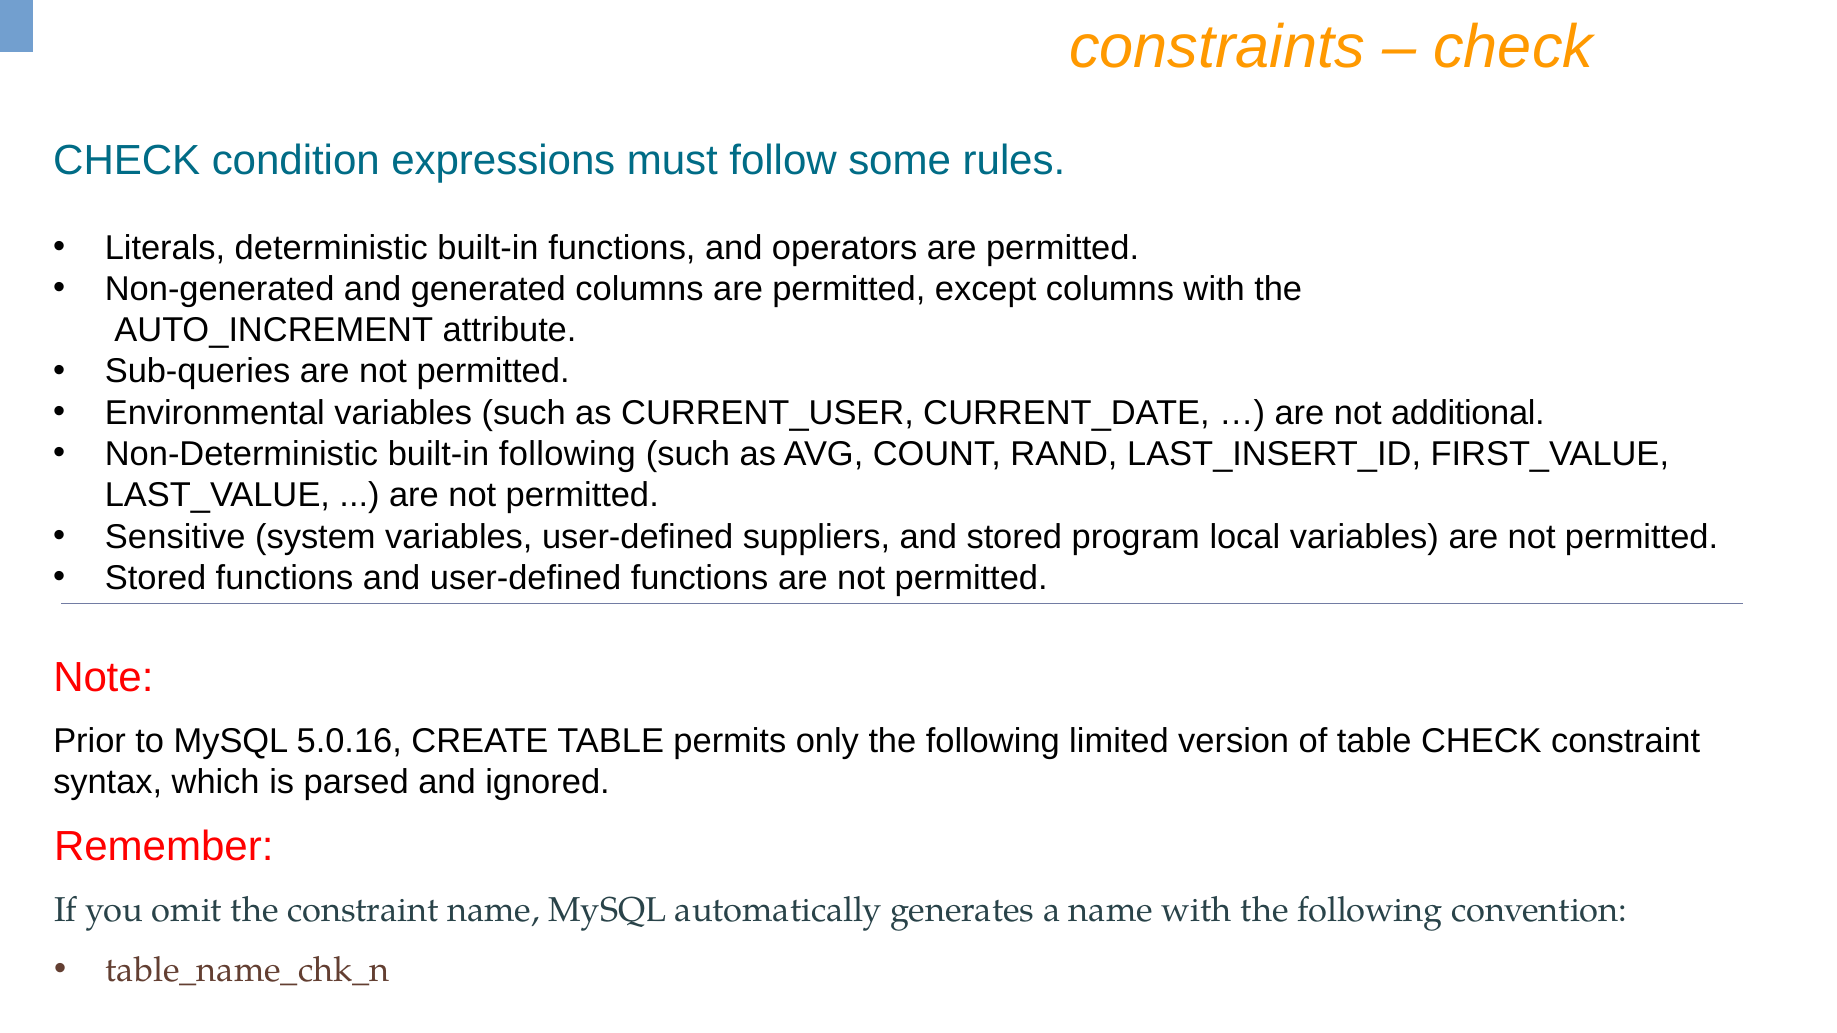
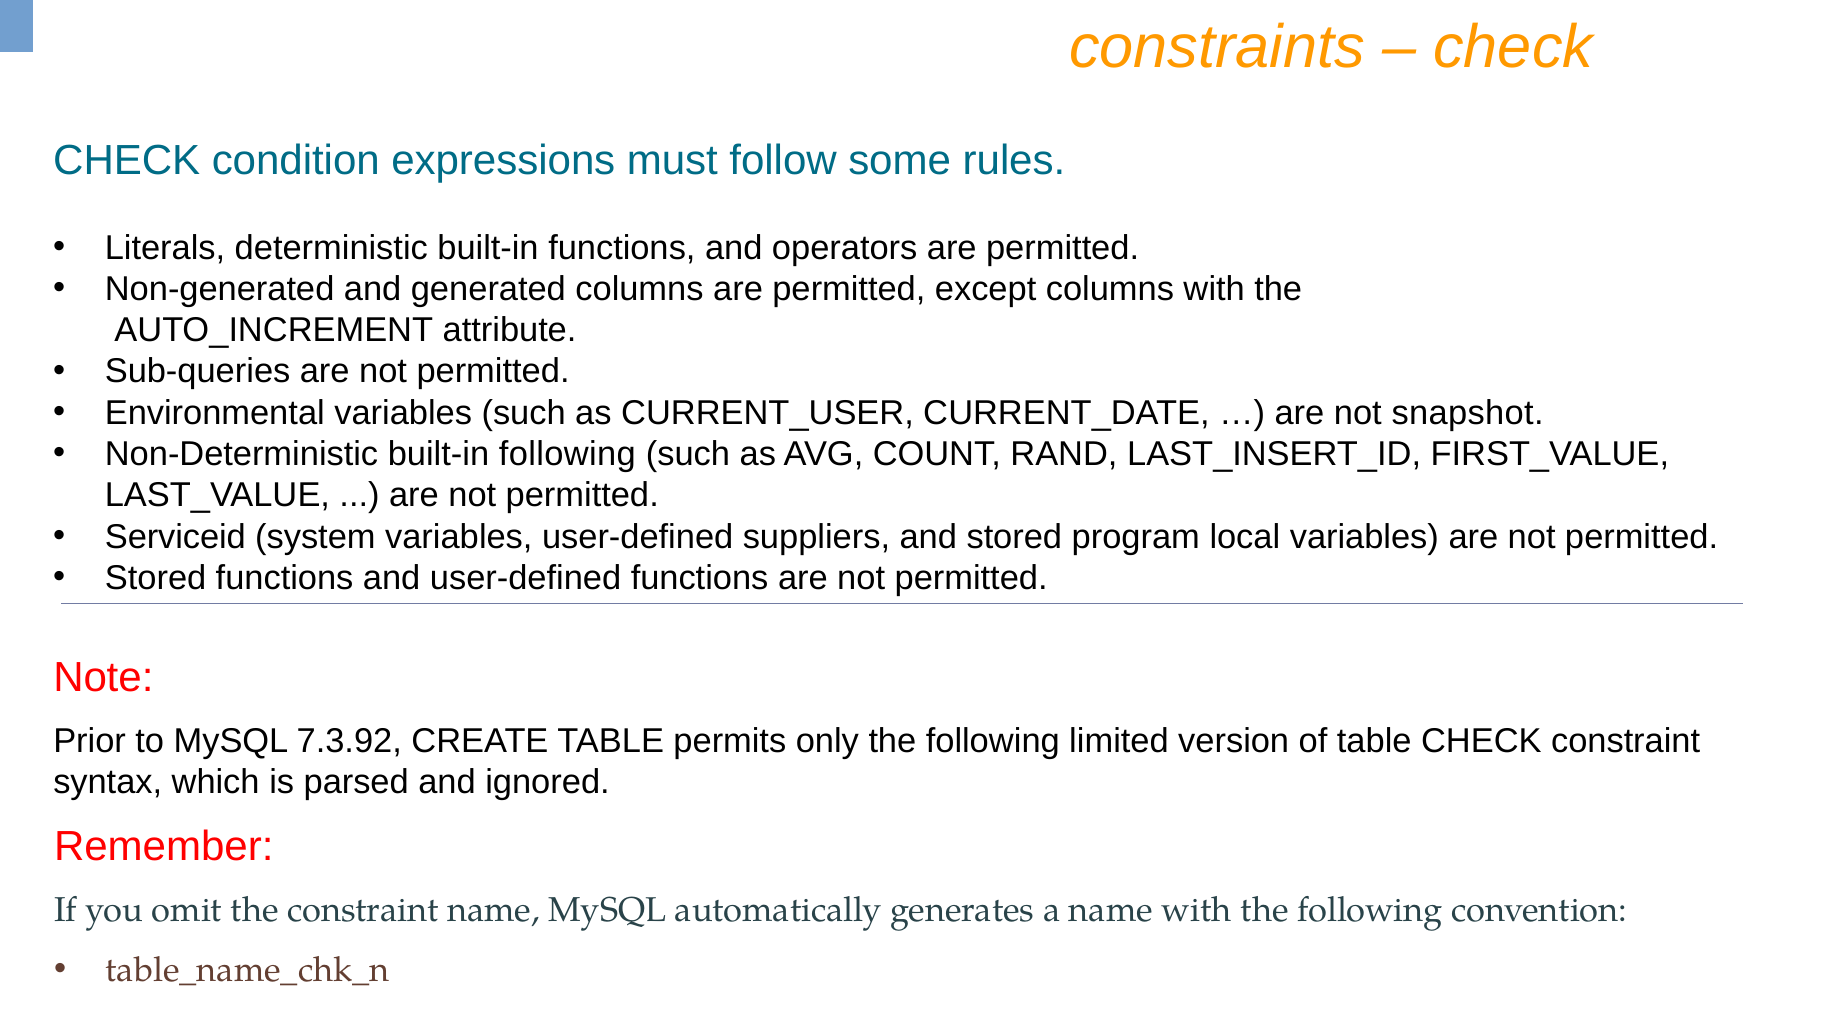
additional: additional -> snapshot
Sensitive: Sensitive -> Serviceid
5.0.16: 5.0.16 -> 7.3.92
